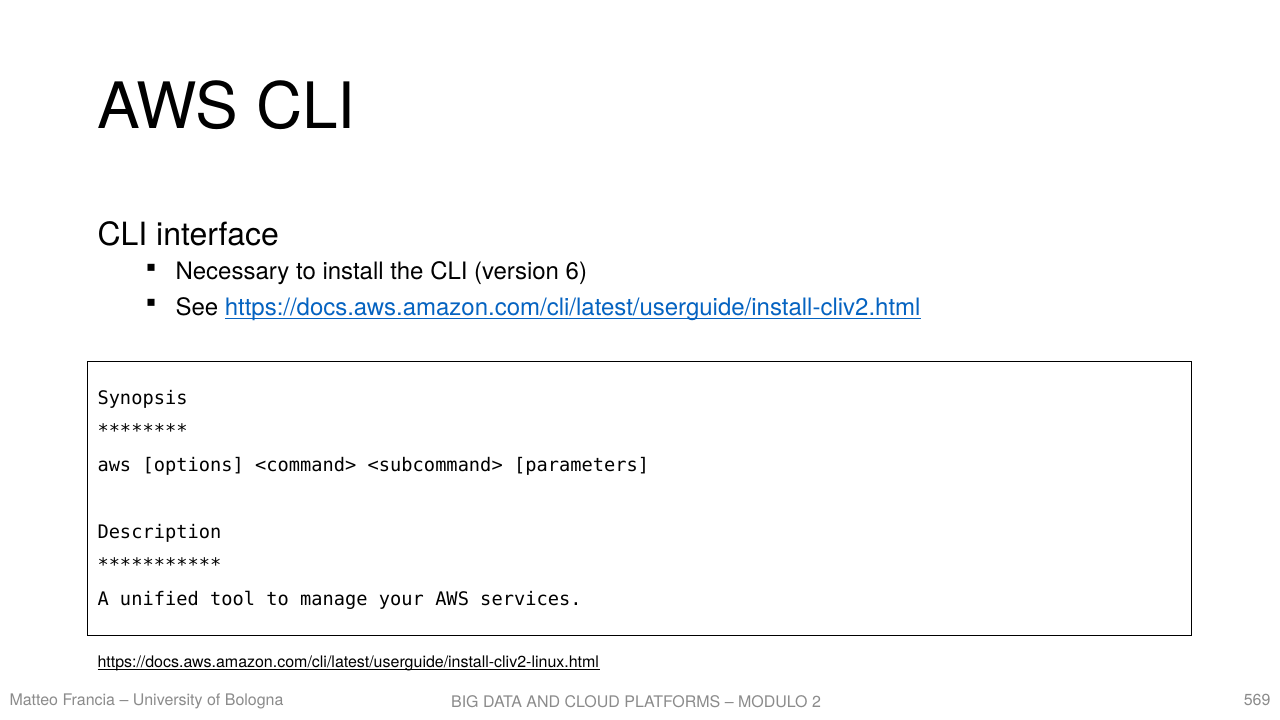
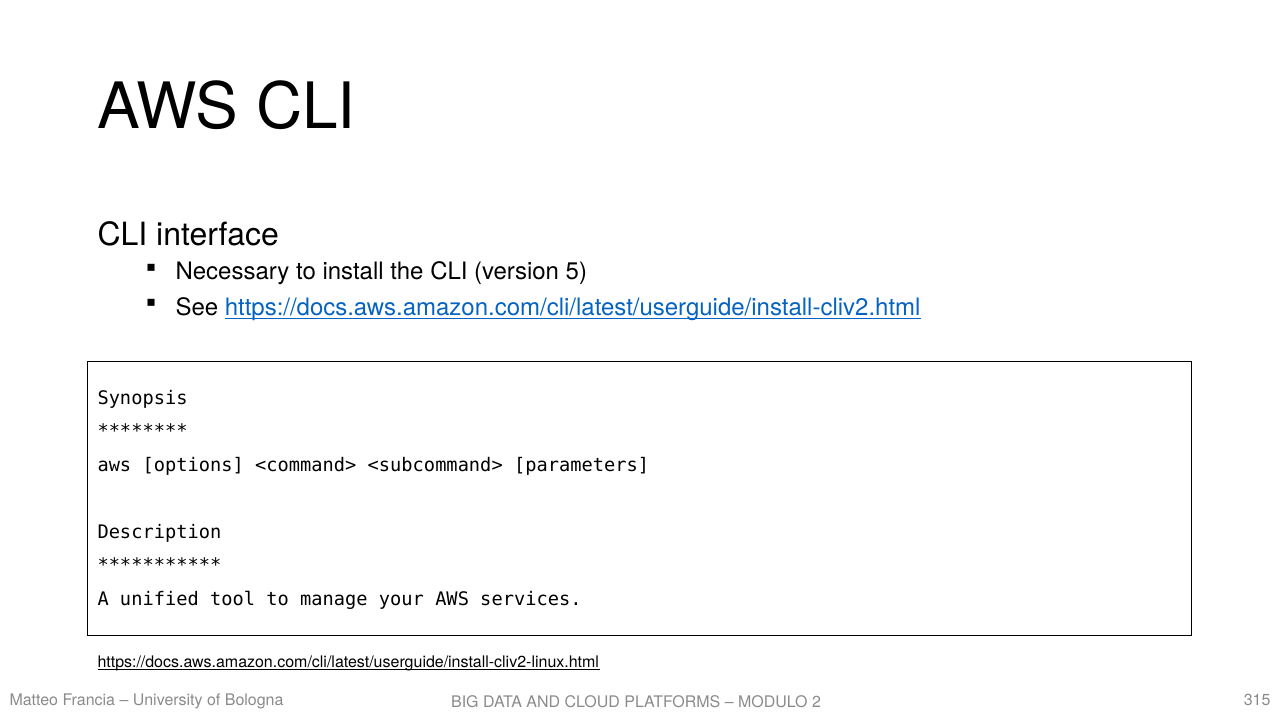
6: 6 -> 5
569: 569 -> 315
